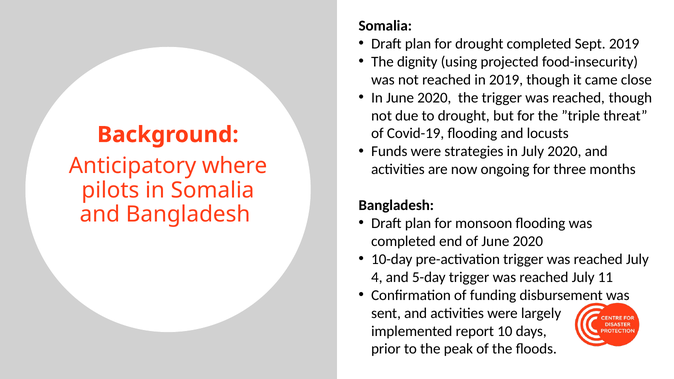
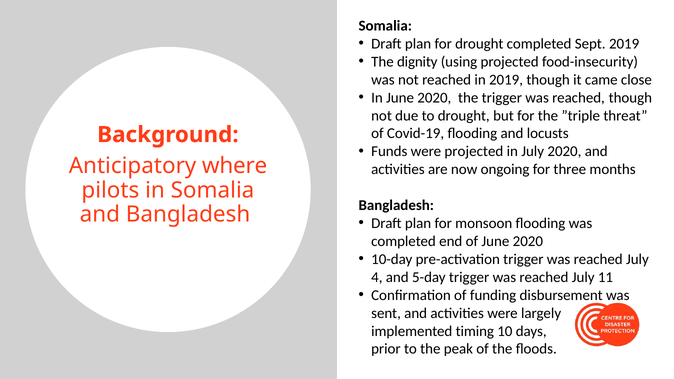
were strategies: strategies -> projected
report: report -> timing
